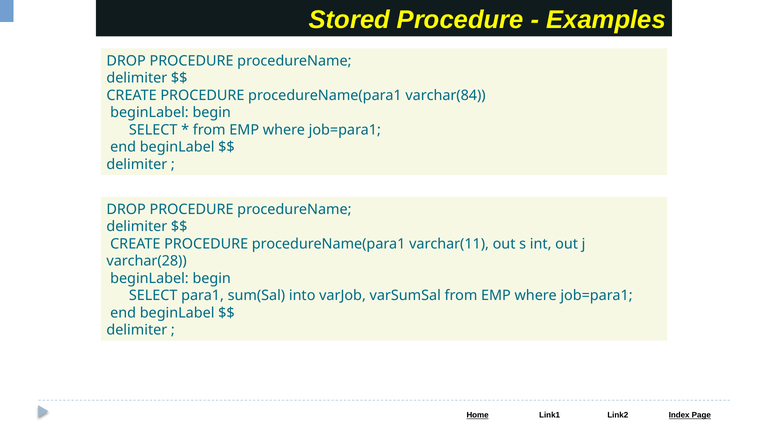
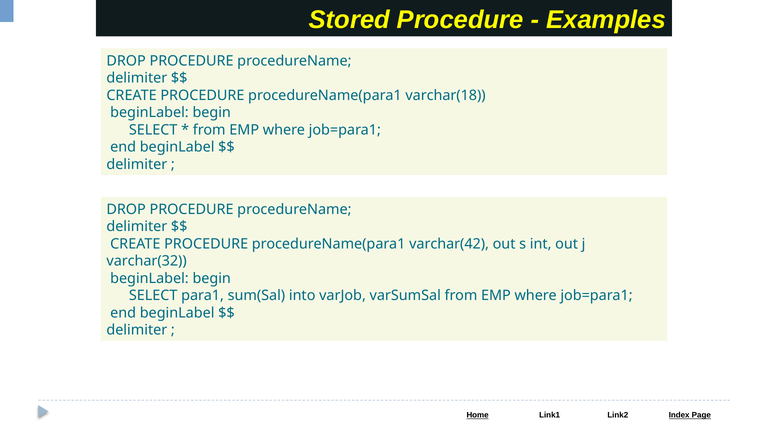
varchar(84: varchar(84 -> varchar(18
varchar(11: varchar(11 -> varchar(42
varchar(28: varchar(28 -> varchar(32
